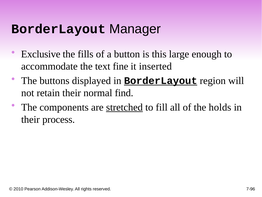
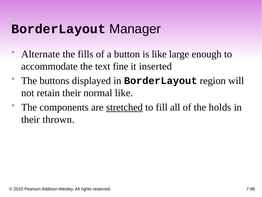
Exclusive: Exclusive -> Alternate
is this: this -> like
BorderLayout at (161, 80) underline: present -> none
normal find: find -> like
process: process -> thrown
